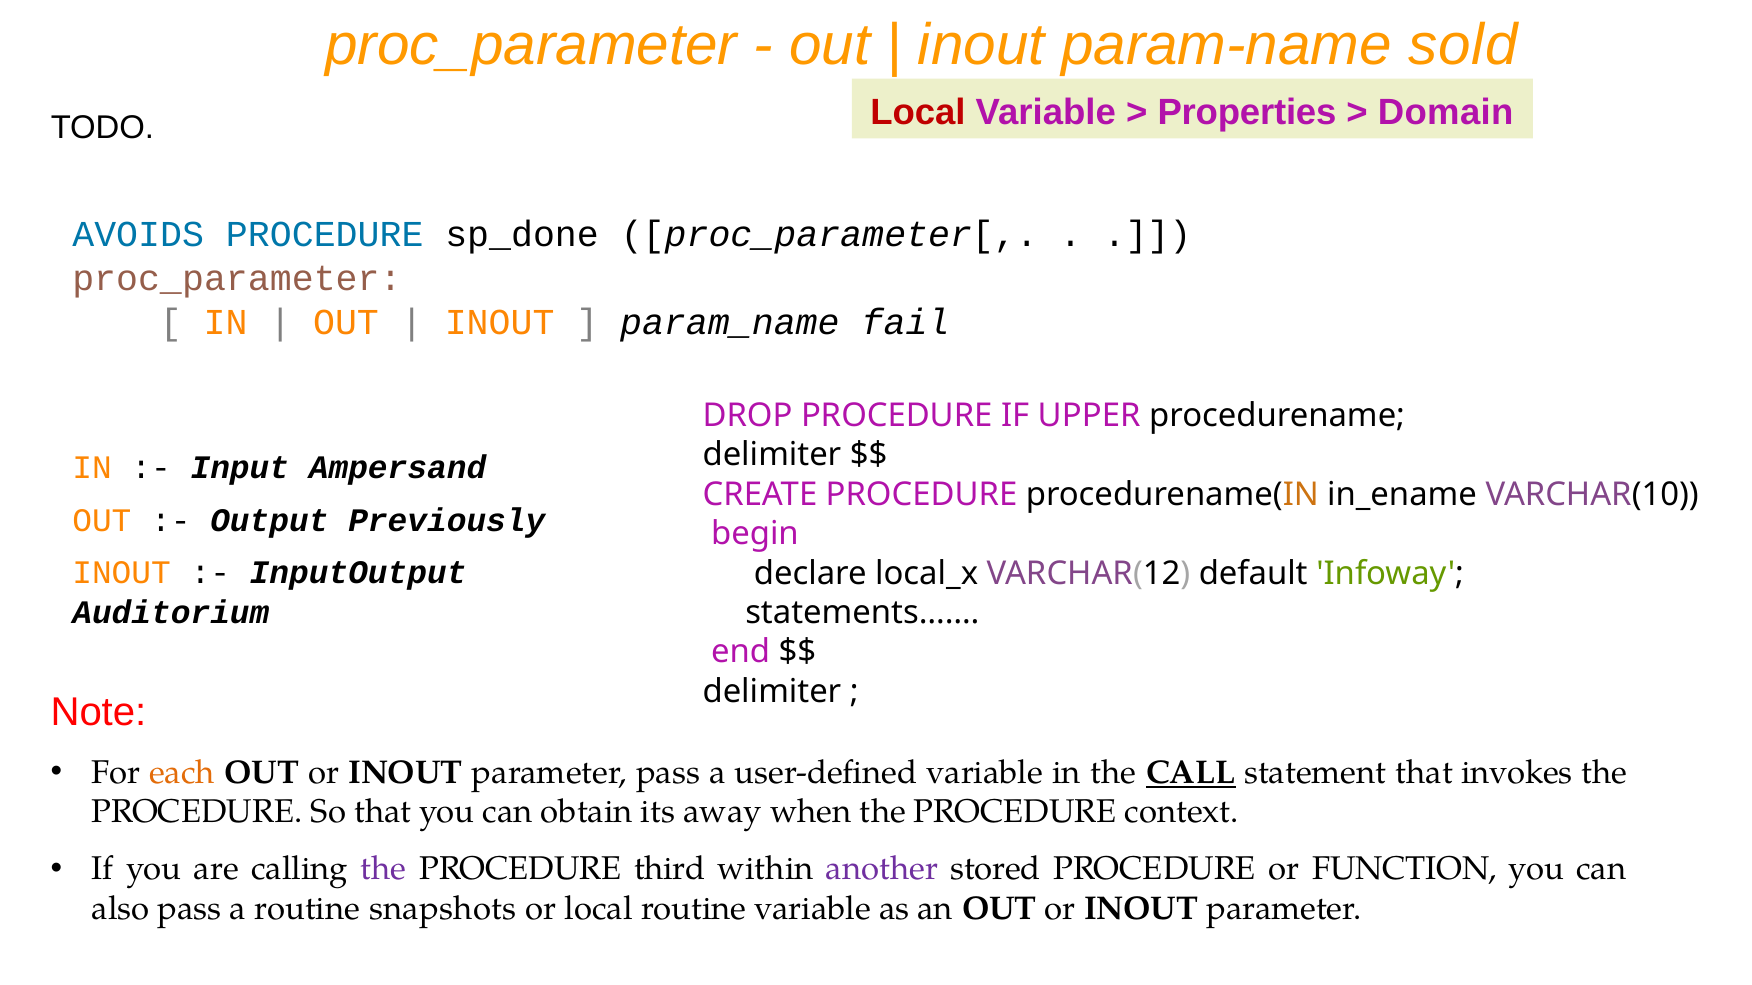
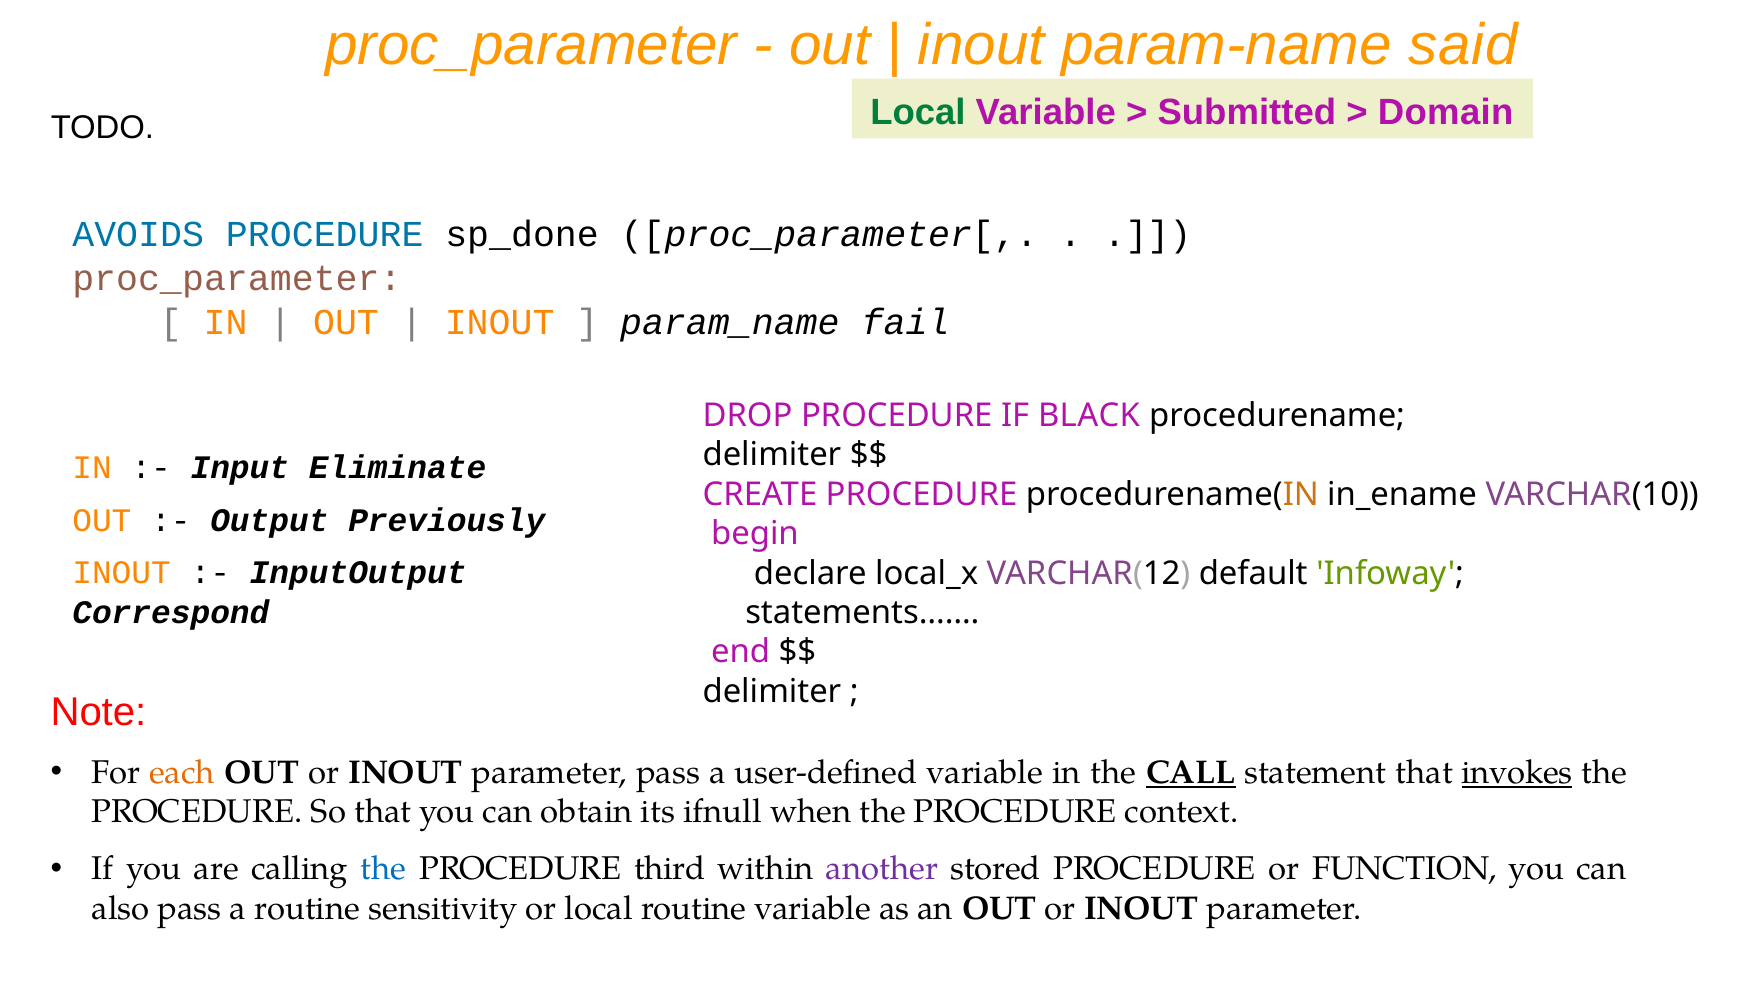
sold: sold -> said
Local at (918, 113) colour: red -> green
Properties: Properties -> Submitted
UPPER: UPPER -> BLACK
Ampersand: Ampersand -> Eliminate
Auditorium: Auditorium -> Correspond
invokes underline: none -> present
away: away -> ifnull
the at (384, 869) colour: purple -> blue
snapshots: snapshots -> sensitivity
